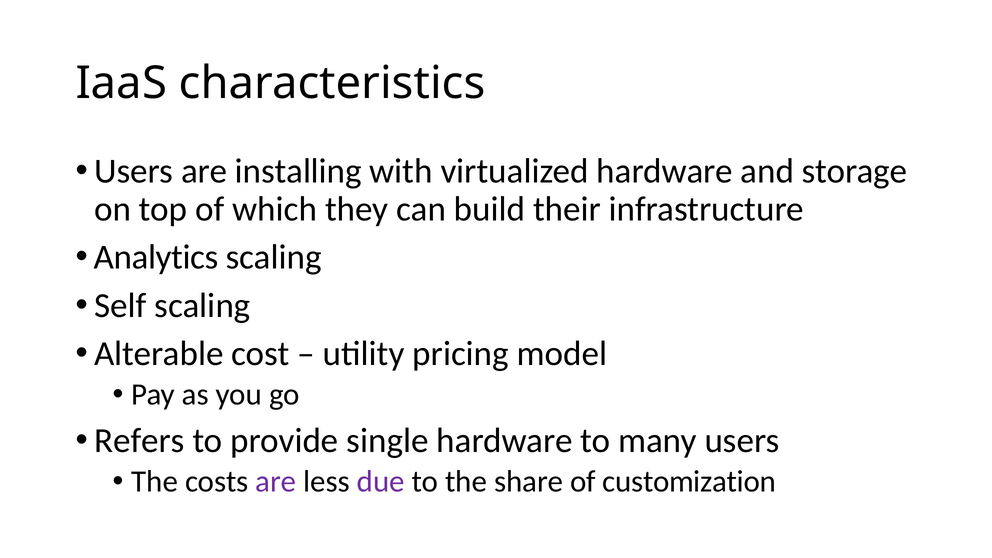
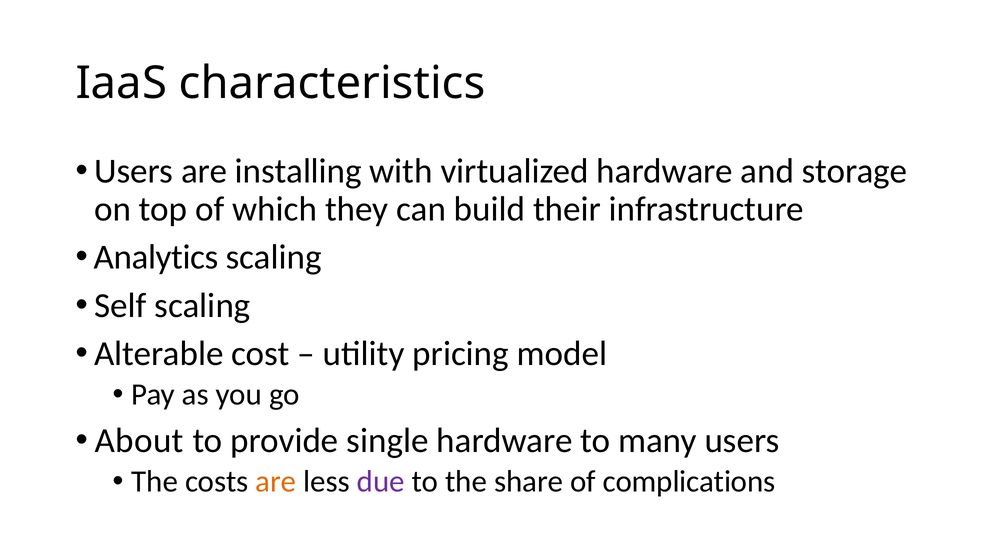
Refers: Refers -> About
are at (276, 482) colour: purple -> orange
customization: customization -> complications
